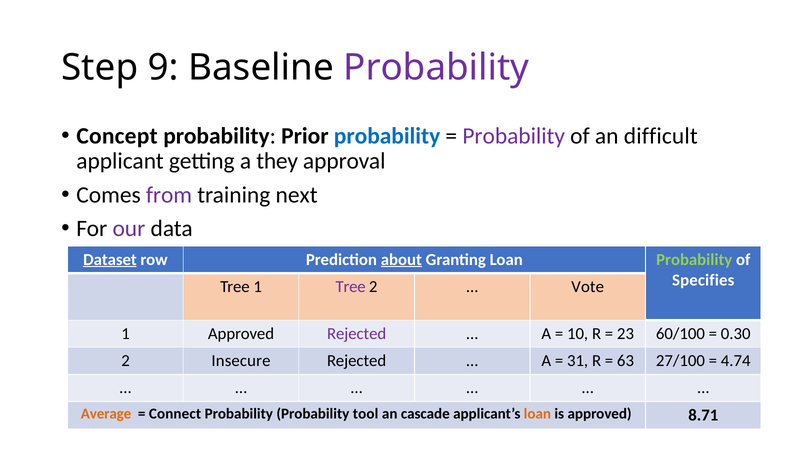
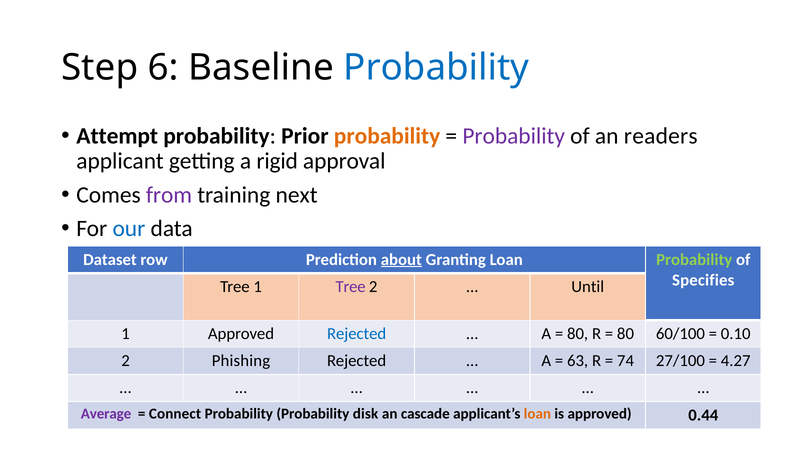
9: 9 -> 6
Probability at (436, 68) colour: purple -> blue
Concept: Concept -> Attempt
probability at (387, 136) colour: blue -> orange
difficult: difficult -> readers
they: they -> rigid
our colour: purple -> blue
Dataset underline: present -> none
Vote: Vote -> Until
Rejected at (357, 334) colour: purple -> blue
10 at (578, 334): 10 -> 80
23 at (625, 334): 23 -> 80
0.30: 0.30 -> 0.10
Insecure: Insecure -> Phishing
31: 31 -> 63
63: 63 -> 74
4.74: 4.74 -> 4.27
Average colour: orange -> purple
tool: tool -> disk
8.71: 8.71 -> 0.44
